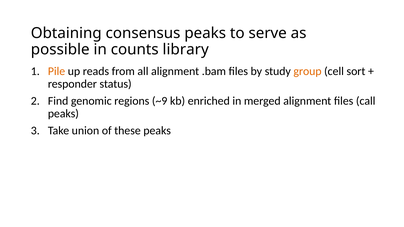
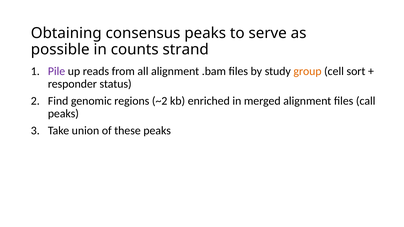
library: library -> strand
Pile colour: orange -> purple
~9: ~9 -> ~2
